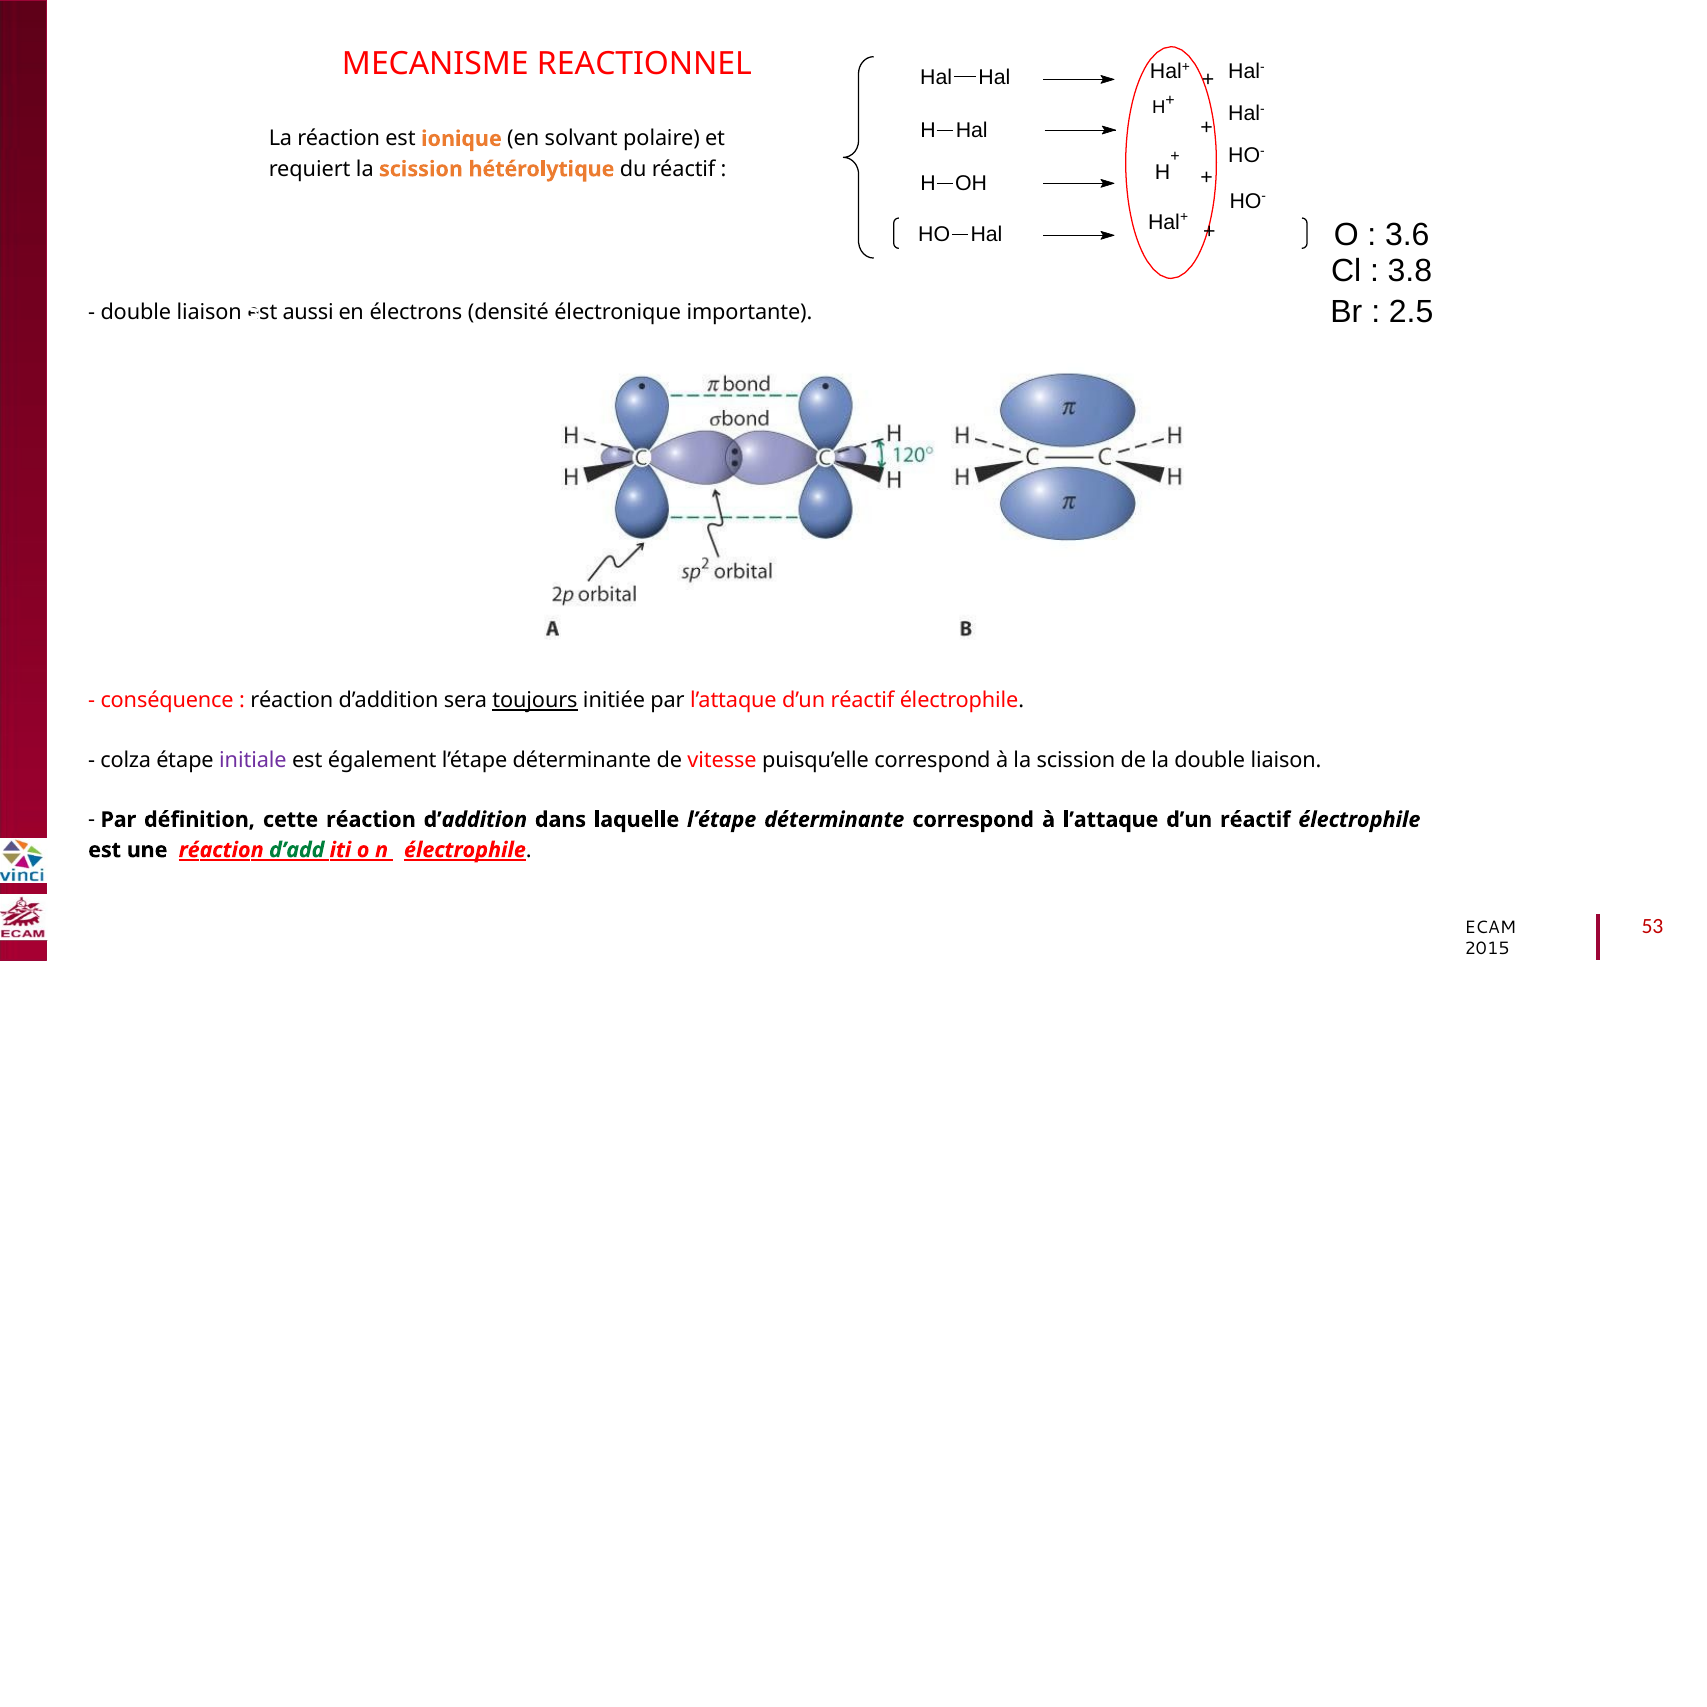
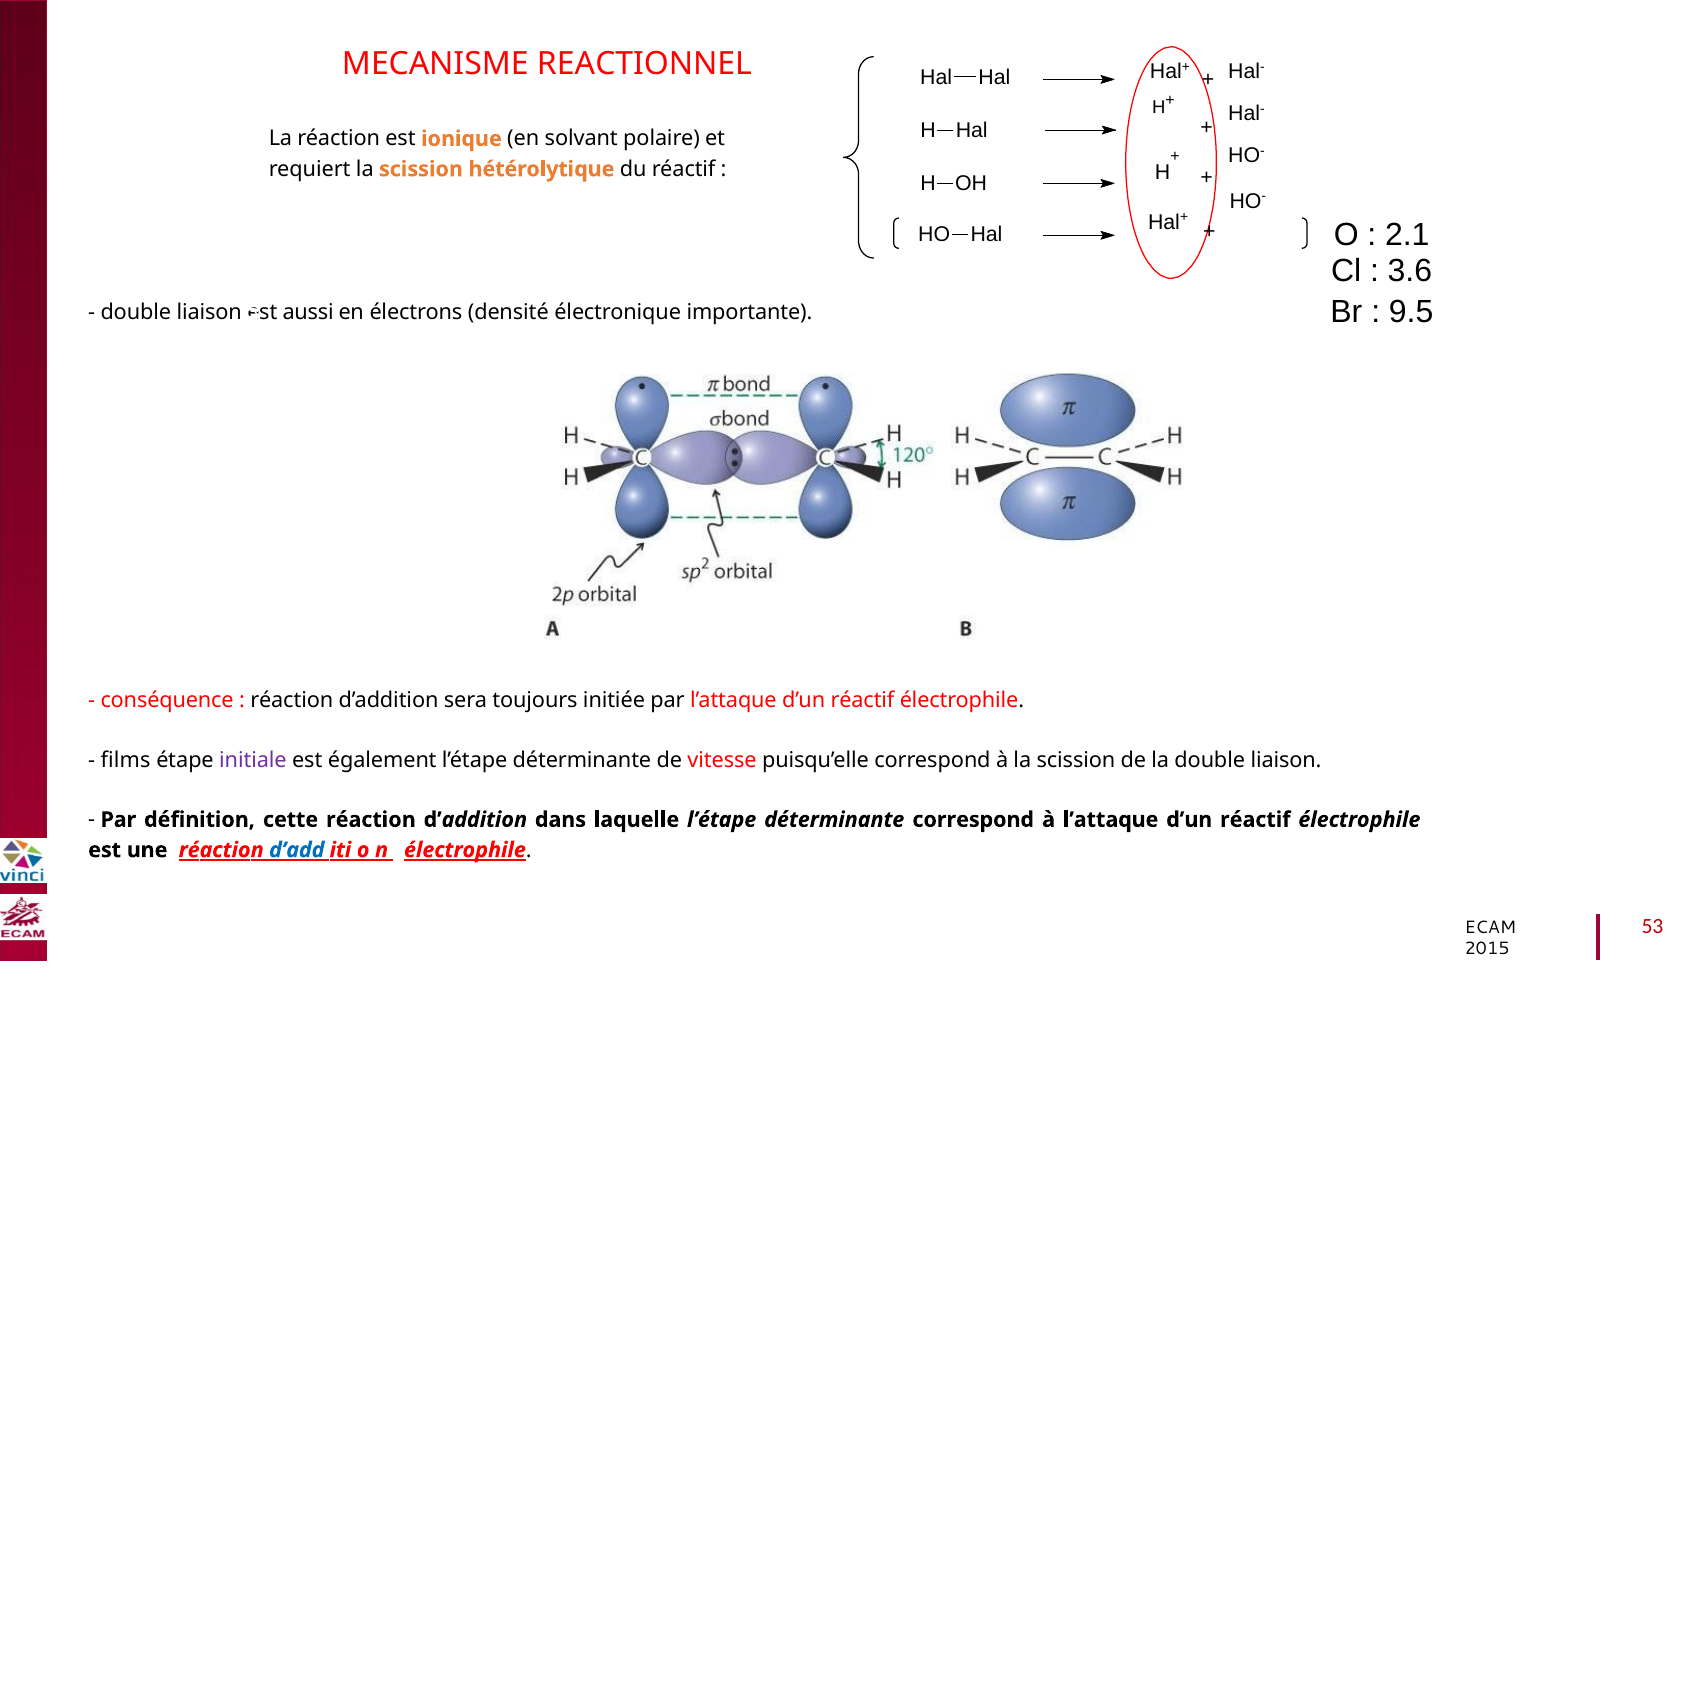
3.6: 3.6 -> 2.1
3.8: 3.8 -> 3.6
2.5: 2.5 -> 9.5
toujours underline: present -> none
colza: colza -> films
d’add colour: green -> blue
